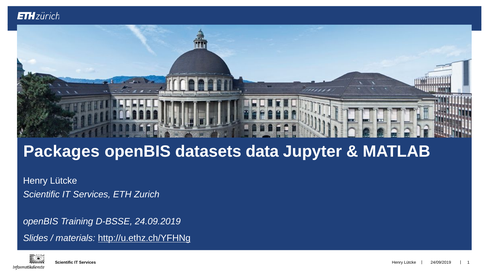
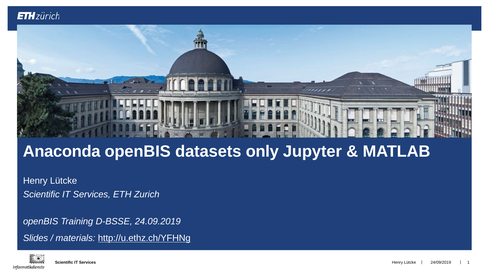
Packages: Packages -> Anaconda
data: data -> only
